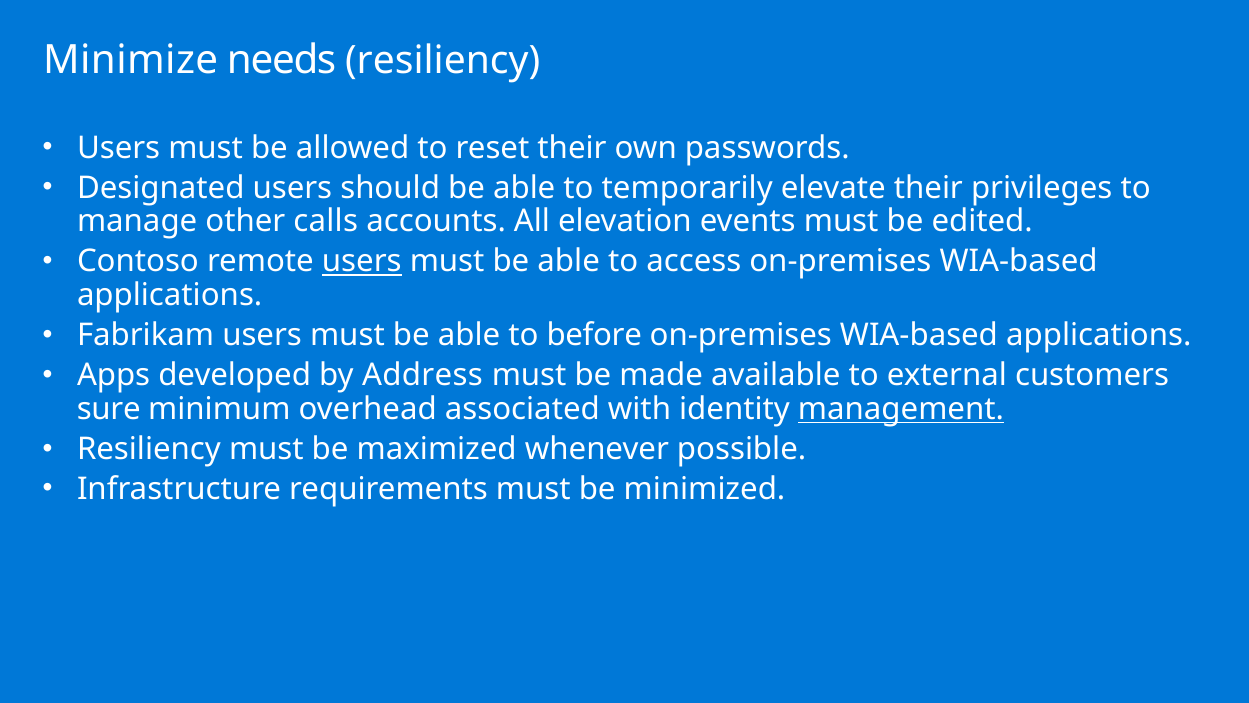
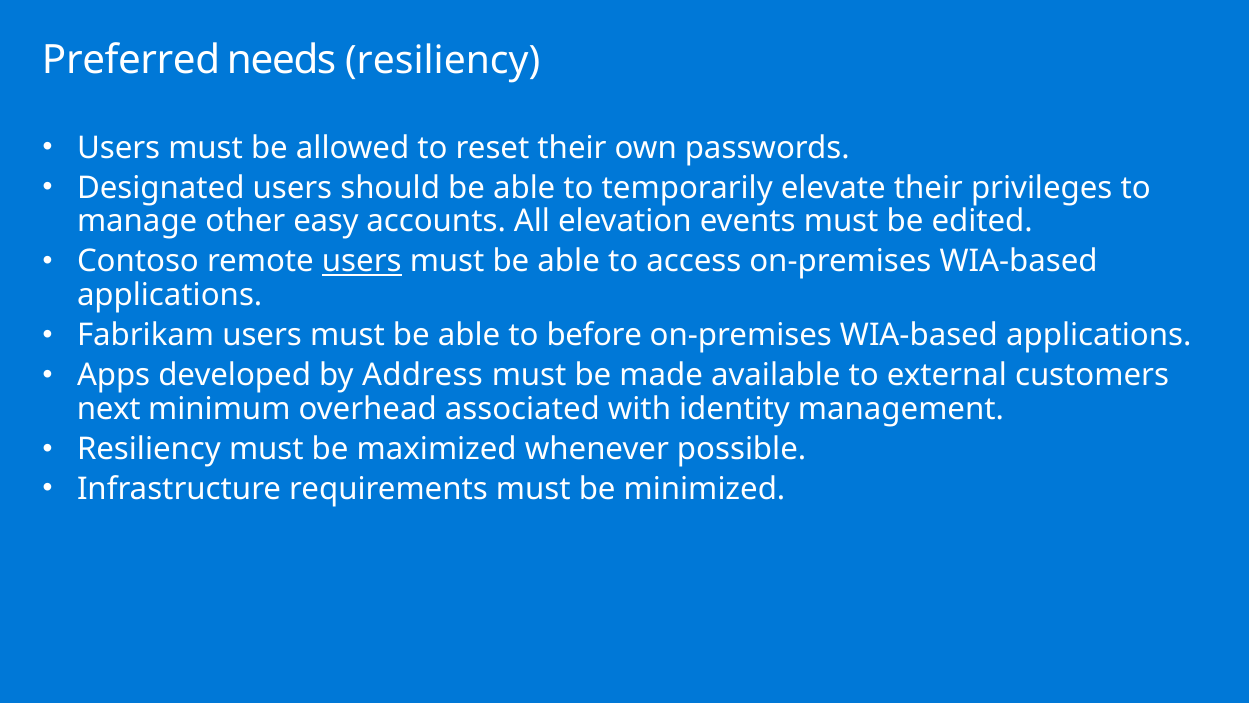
Minimize: Minimize -> Preferred
calls: calls -> easy
sure: sure -> next
management underline: present -> none
